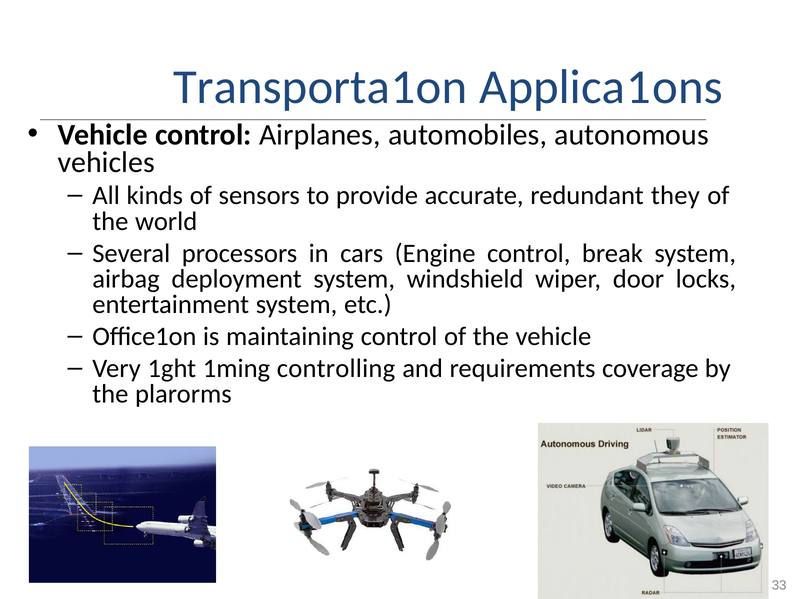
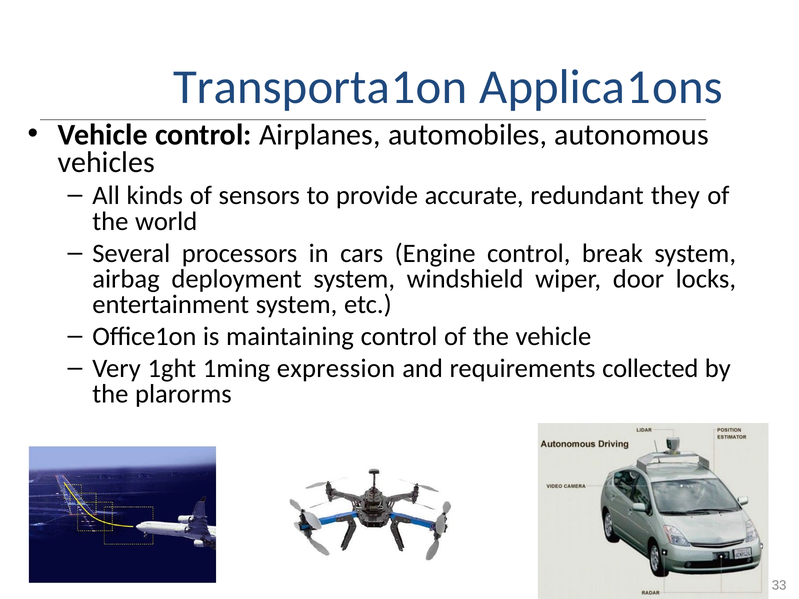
controlling: controlling -> expression
coverage: coverage -> collected
